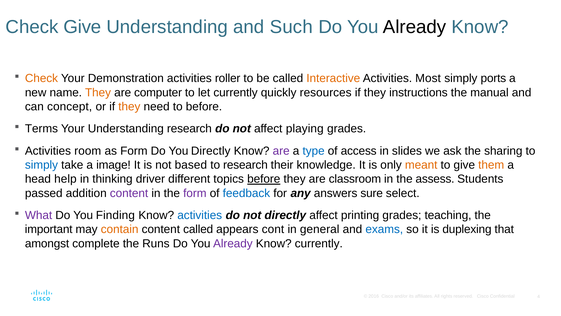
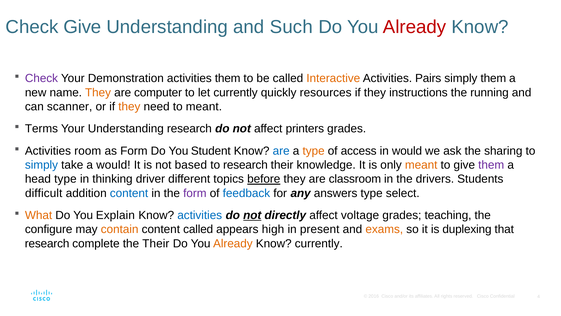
Already at (415, 27) colour: black -> red
Check at (41, 78) colour: orange -> purple
activities roller: roller -> them
Most: Most -> Pairs
simply ports: ports -> them
manual: manual -> running
concept: concept -> scanner
to before: before -> meant
playing: playing -> printers
You Directly: Directly -> Student
are at (281, 151) colour: purple -> blue
type at (314, 151) colour: blue -> orange
in slides: slides -> would
a image: image -> would
them at (491, 165) colour: orange -> purple
head help: help -> type
assess: assess -> drivers
passed: passed -> difficult
content at (129, 193) colour: purple -> blue
answers sure: sure -> type
What colour: purple -> orange
Finding: Finding -> Explain
not at (252, 215) underline: none -> present
printing: printing -> voltage
important: important -> configure
cont: cont -> high
general: general -> present
exams colour: blue -> orange
amongst at (47, 243): amongst -> research
the Runs: Runs -> Their
Already at (233, 243) colour: purple -> orange
